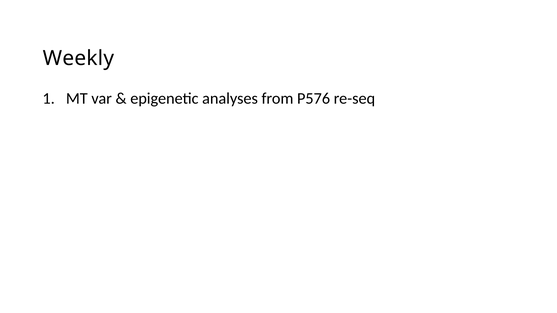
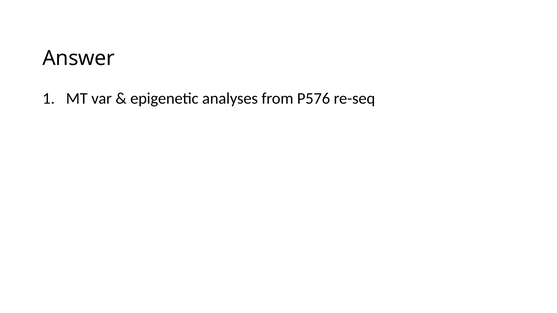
Weekly: Weekly -> Answer
